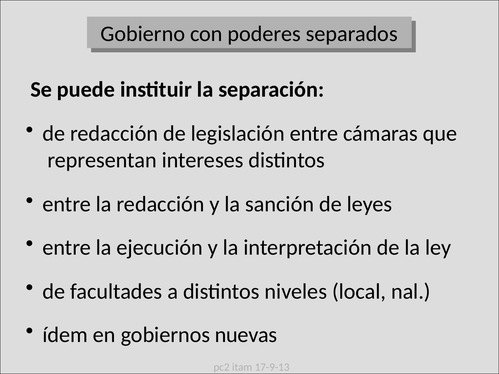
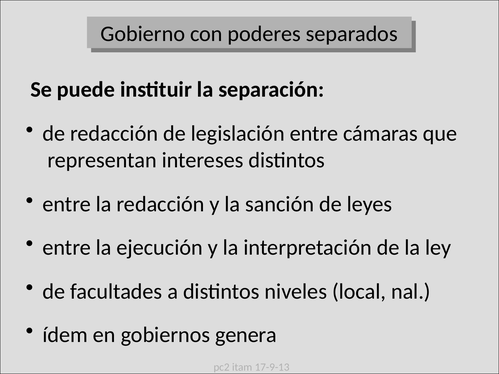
nuevas: nuevas -> genera
